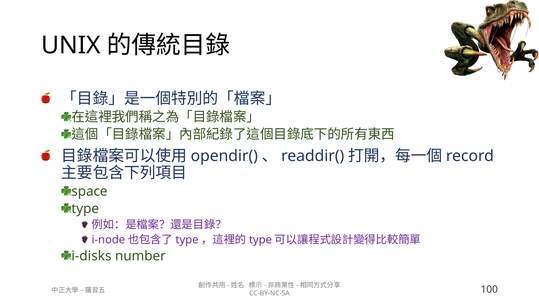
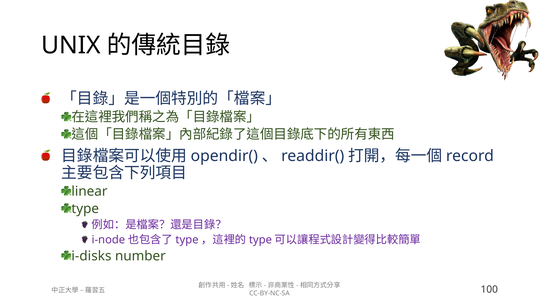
space: space -> linear
